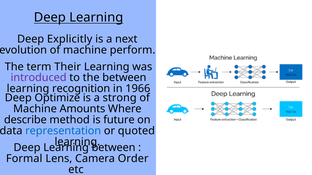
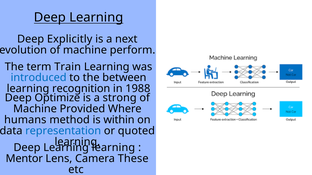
Their: Their -> Train
introduced colour: purple -> blue
1966: 1966 -> 1988
Amounts: Amounts -> Provided
describe: describe -> humans
future: future -> within
between at (114, 148): between -> learning
Formal: Formal -> Mentor
Order: Order -> These
